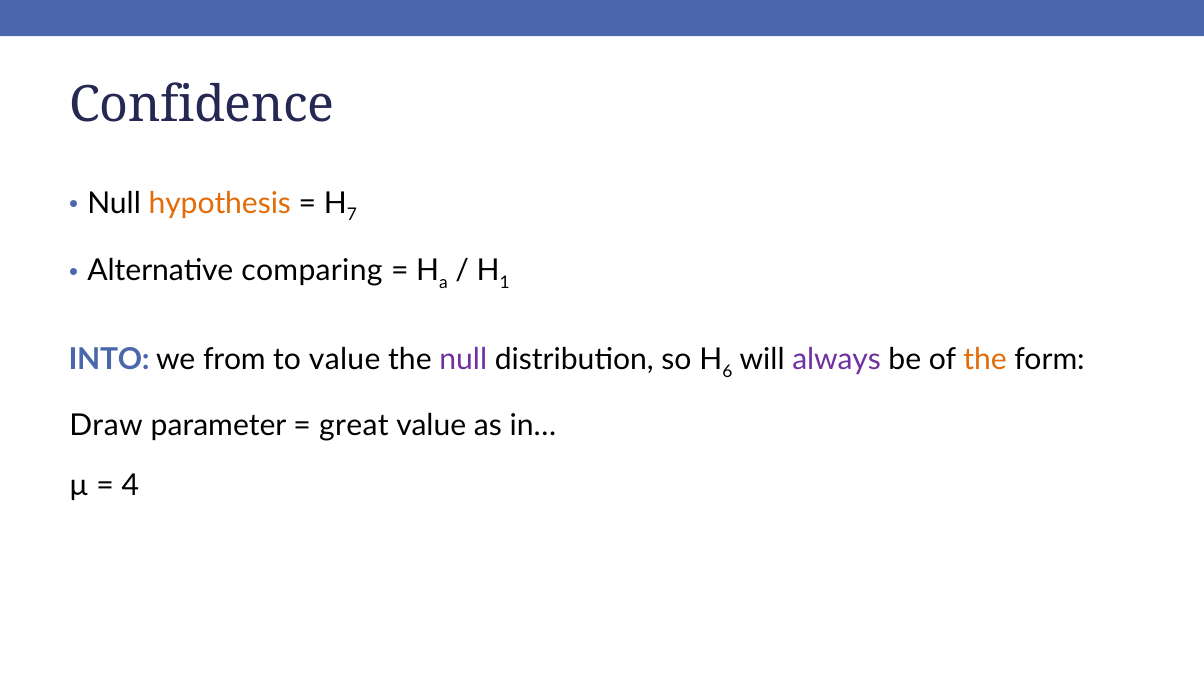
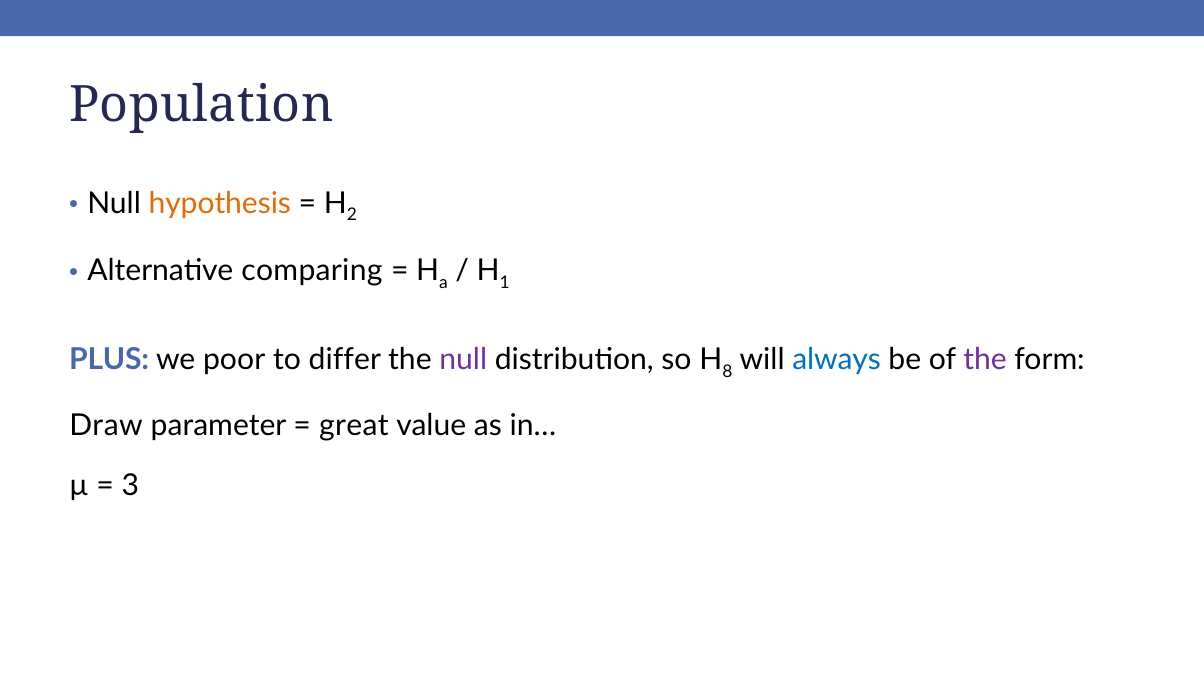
Confidence: Confidence -> Population
7: 7 -> 2
INTO: INTO -> PLUS
from: from -> poor
to value: value -> differ
6: 6 -> 8
always colour: purple -> blue
the at (985, 360) colour: orange -> purple
4: 4 -> 3
